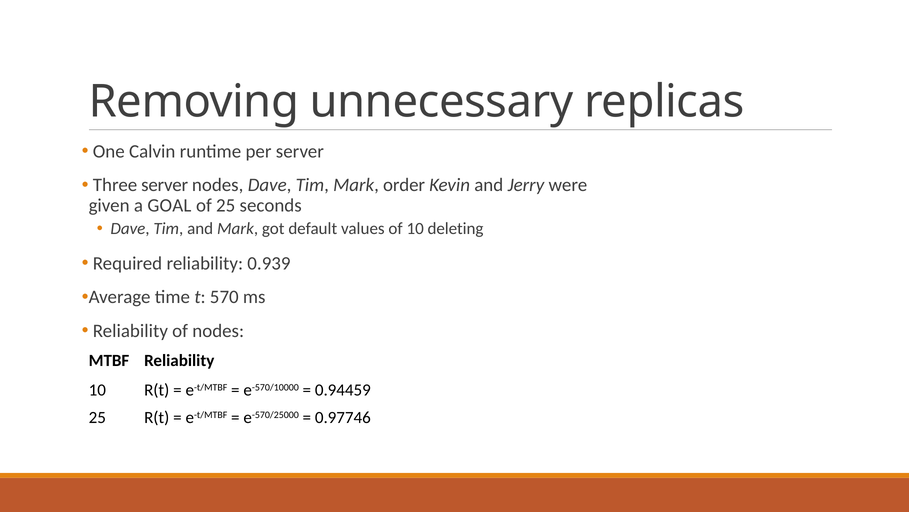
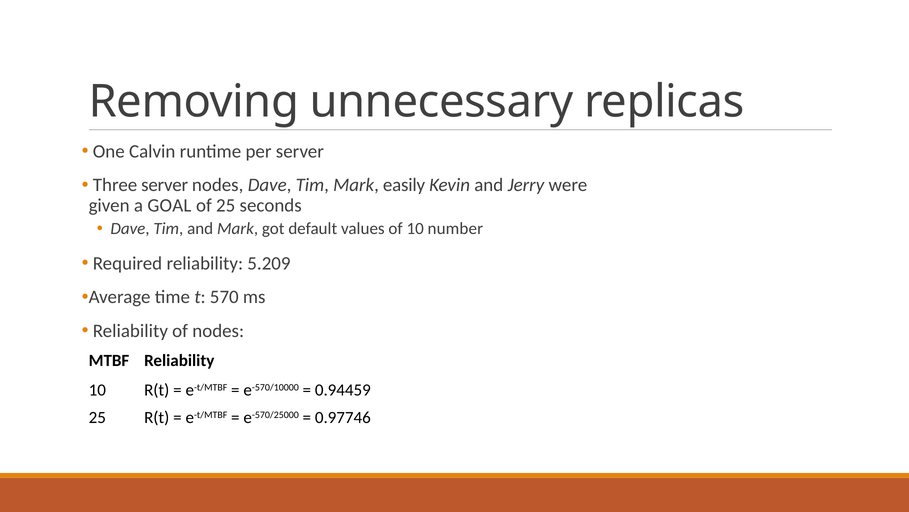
order: order -> easily
deleting: deleting -> number
0.939: 0.939 -> 5.209
